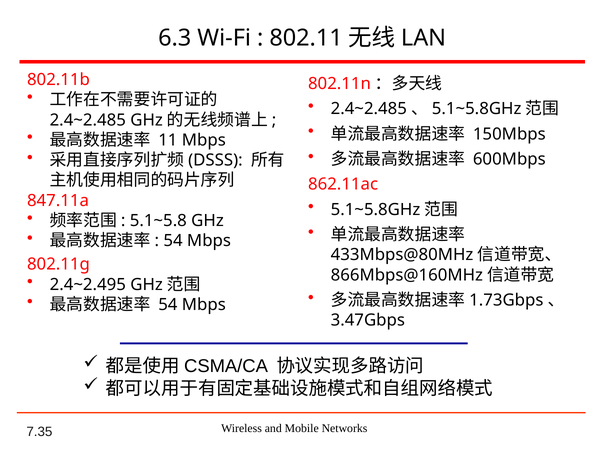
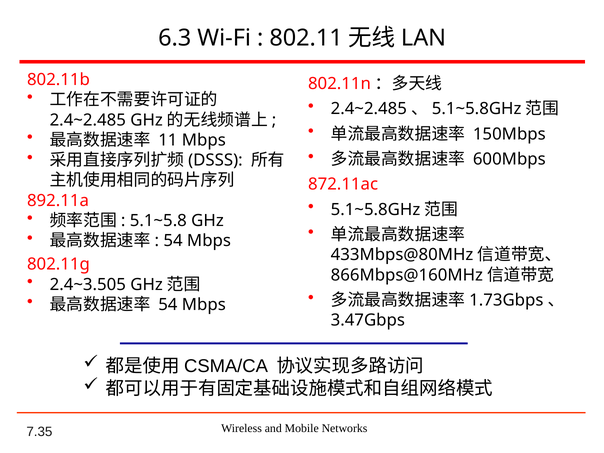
862.11ac: 862.11ac -> 872.11ac
847.11a: 847.11a -> 892.11a
2.4~2.495: 2.4~2.495 -> 2.4~3.505
